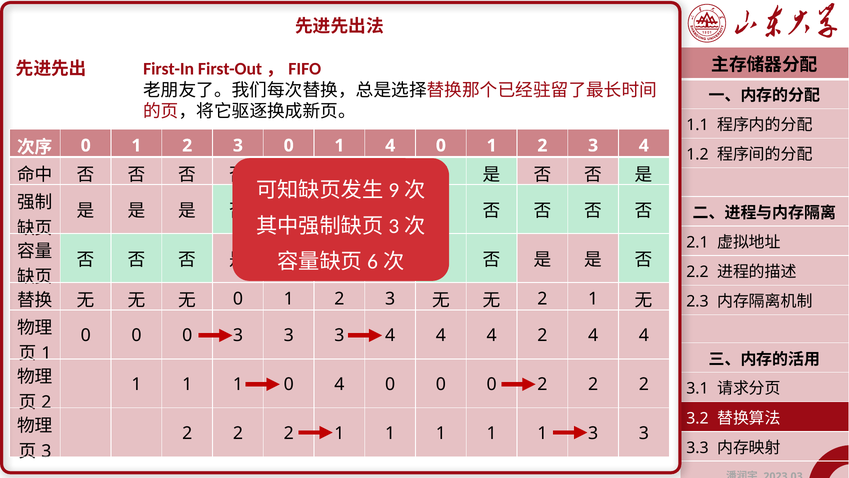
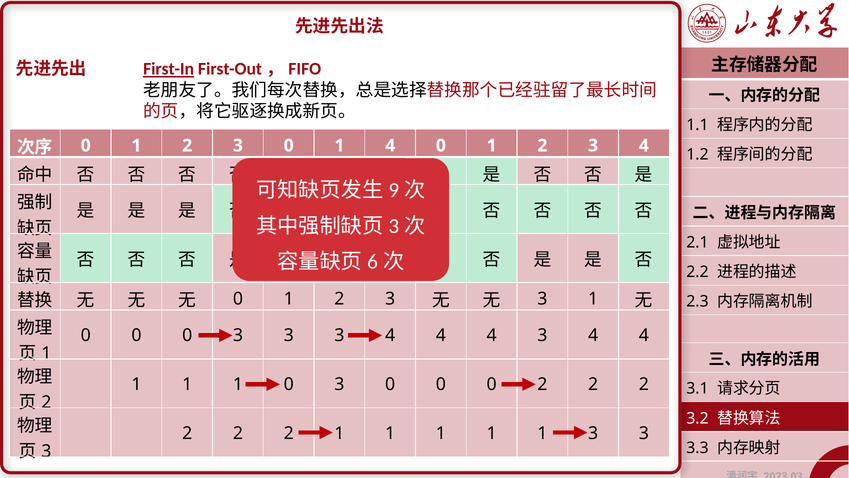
First-In underline: none -> present
2 at (542, 298): 2 -> 3
4 2: 2 -> 3
1 0 4: 4 -> 3
